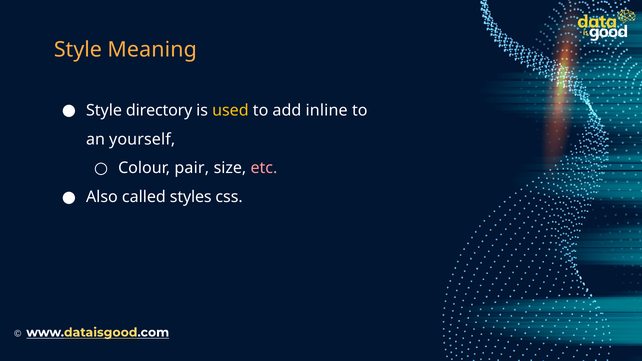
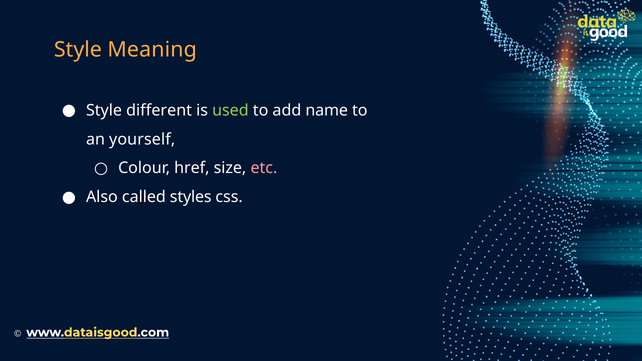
directory: directory -> different
used colour: yellow -> light green
inline: inline -> name
pair: pair -> href
